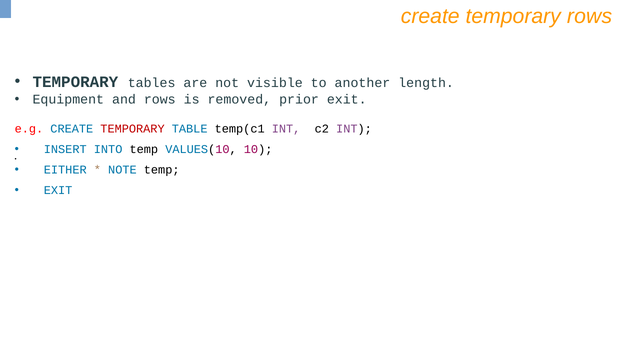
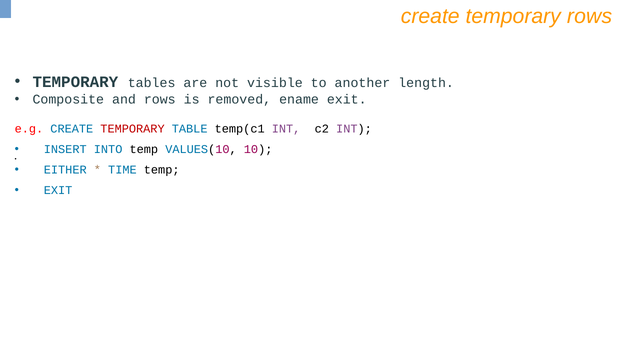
Equipment: Equipment -> Composite
prior: prior -> ename
NOTE: NOTE -> TIME
